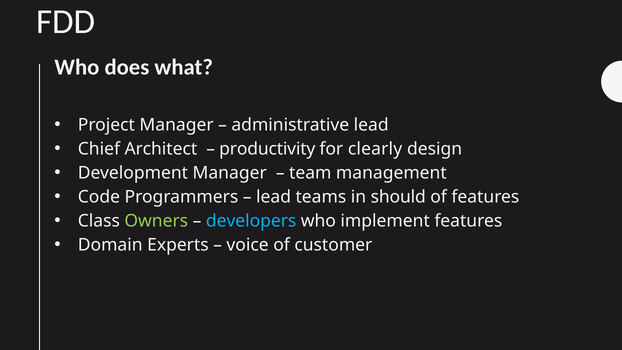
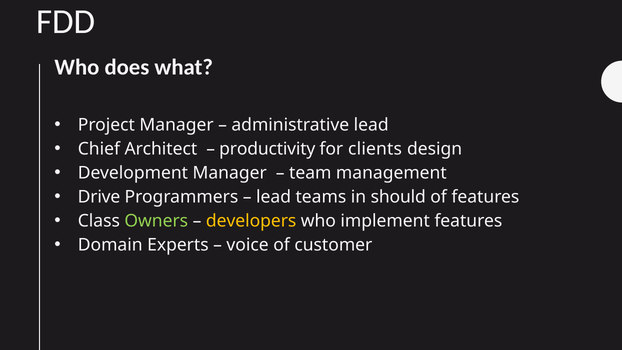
clearly: clearly -> clients
Code: Code -> Drive
developers colour: light blue -> yellow
